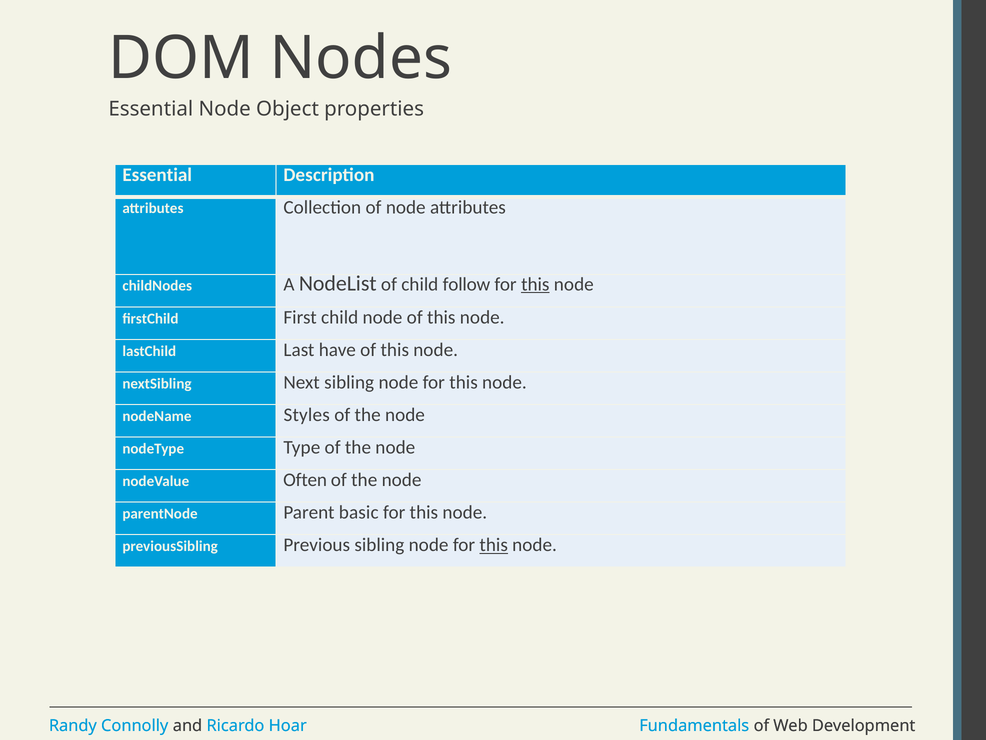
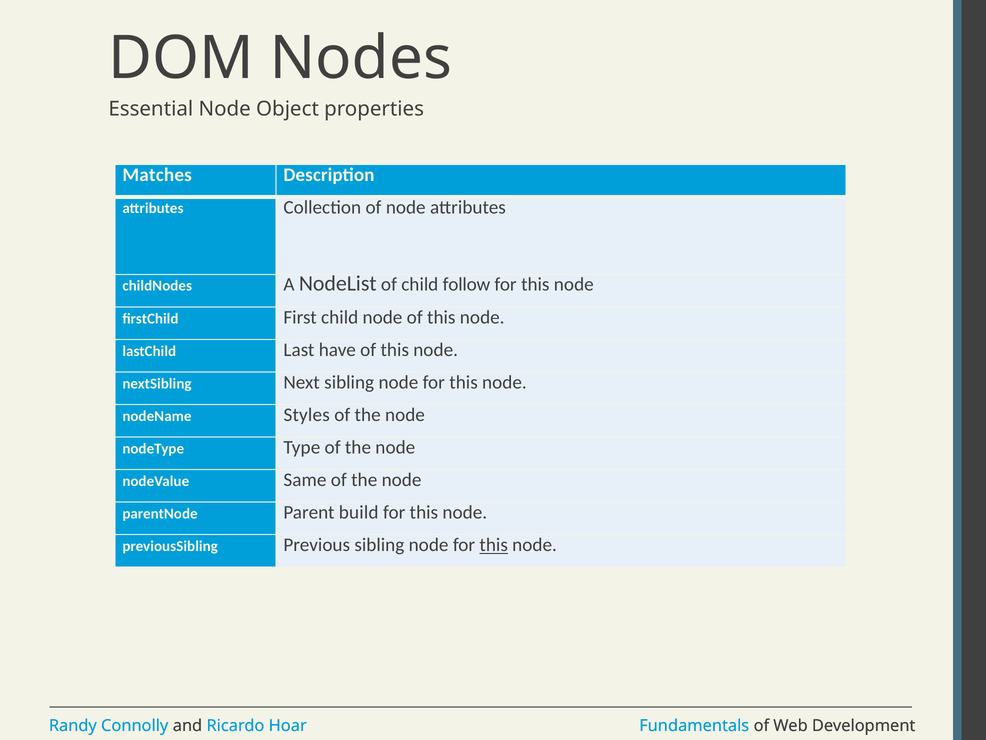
Essential at (157, 175): Essential -> Matches
this at (535, 284) underline: present -> none
Often: Often -> Same
basic: basic -> build
